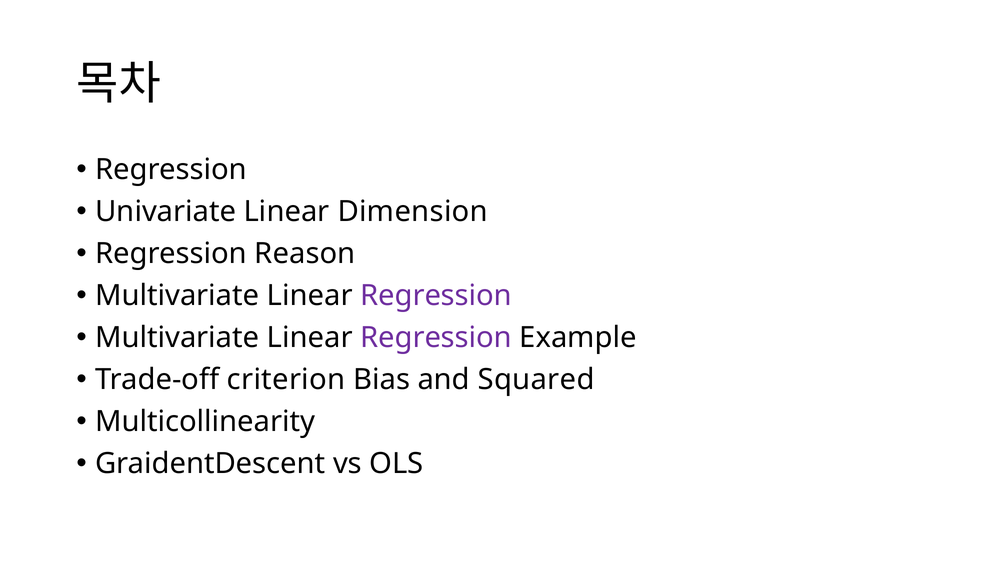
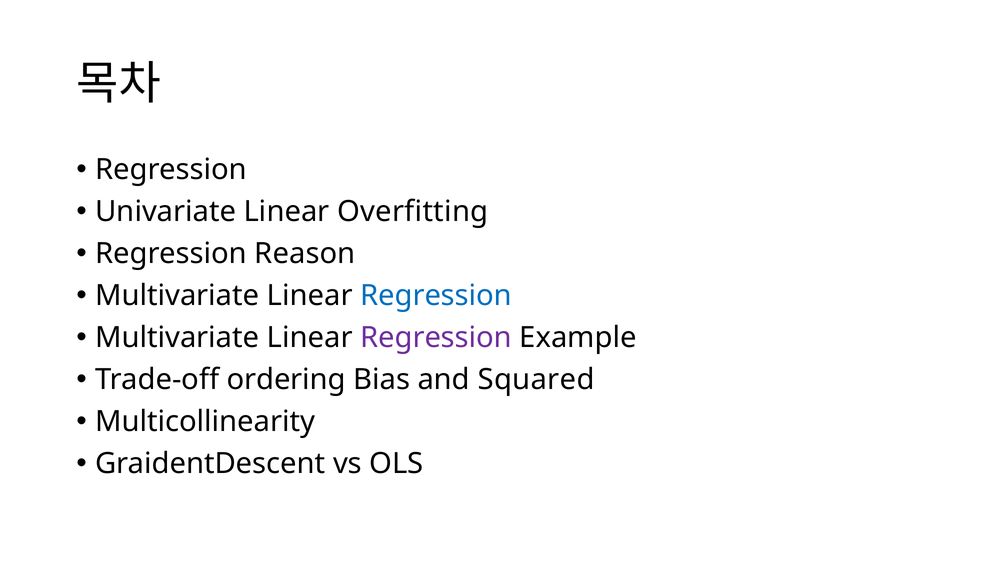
Dimension: Dimension -> Overfitting
Regression at (436, 295) colour: purple -> blue
criterion: criterion -> ordering
